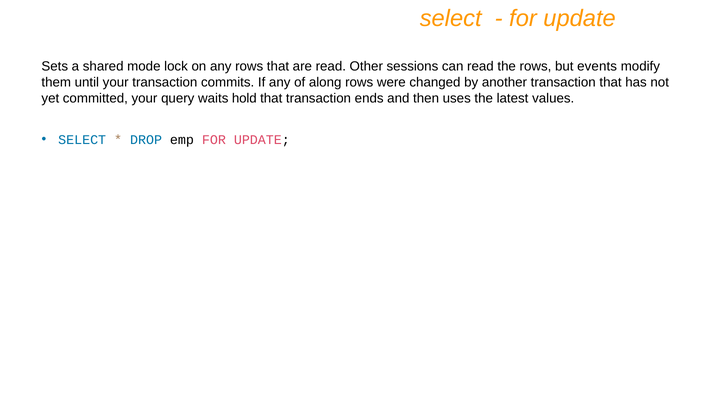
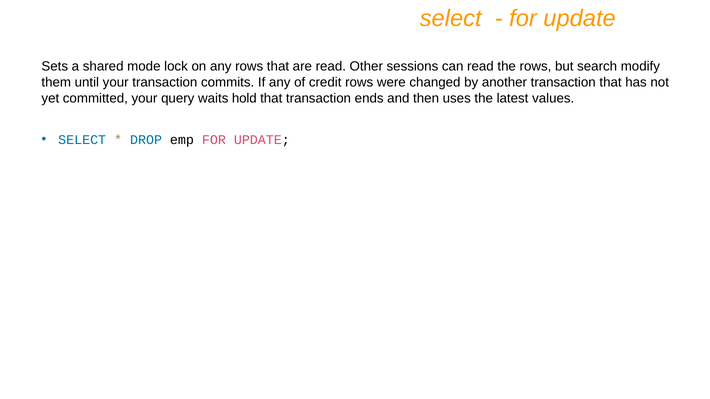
events: events -> search
along: along -> credit
